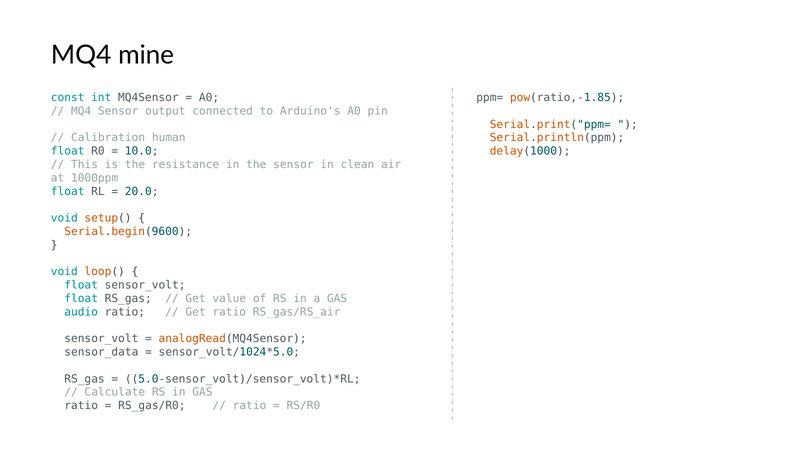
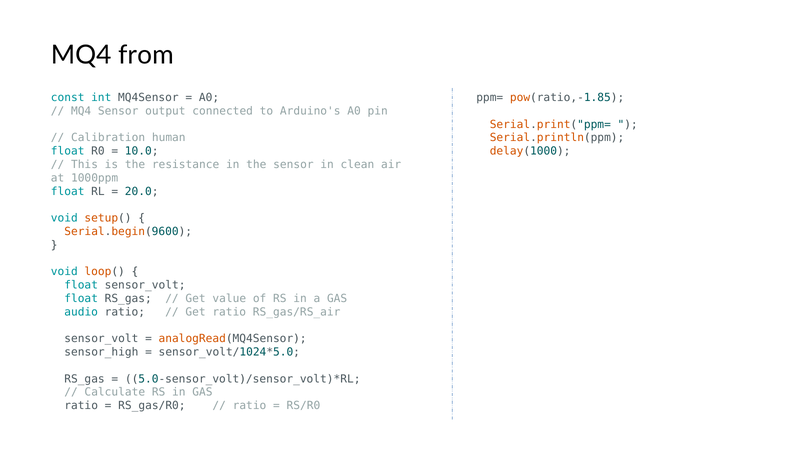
mine: mine -> from
sensor_data: sensor_data -> sensor_high
